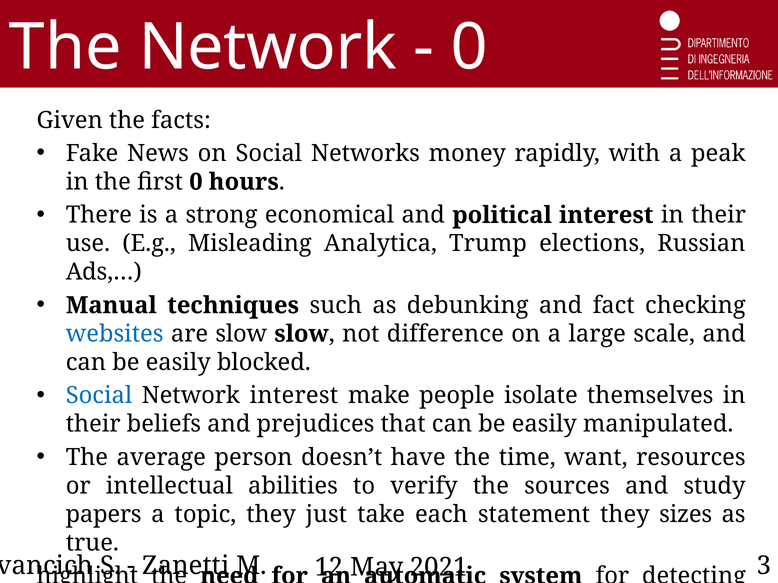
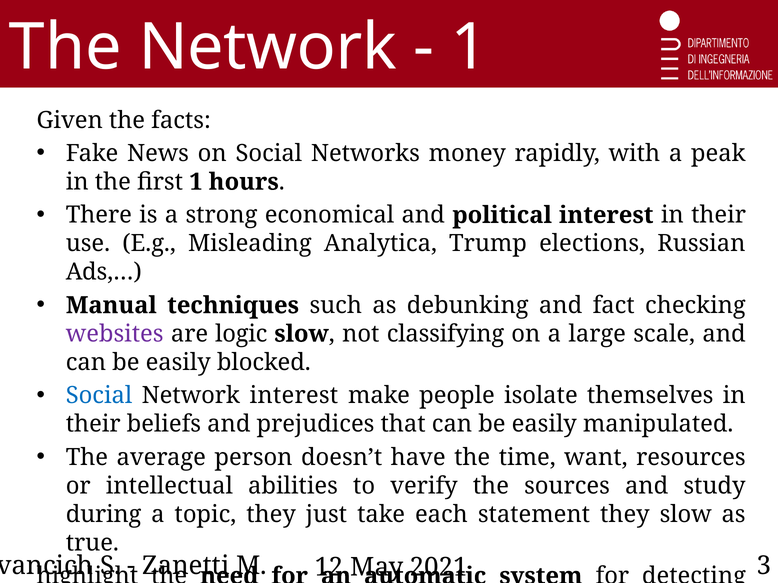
0 at (469, 47): 0 -> 1
first 0: 0 -> 1
websites colour: blue -> purple
are slow: slow -> logic
difference: difference -> classifying
papers: papers -> during
they sizes: sizes -> slow
